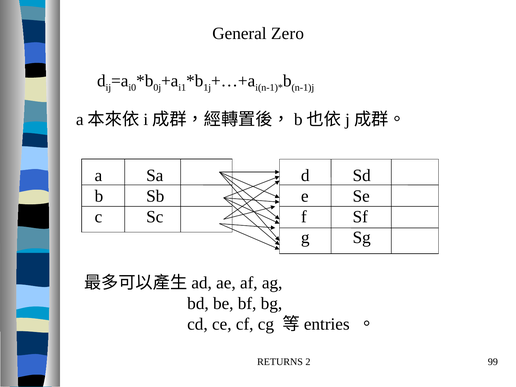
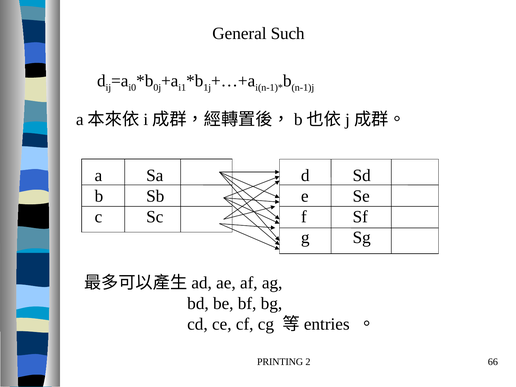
Zero: Zero -> Such
RETURNS: RETURNS -> PRINTING
99: 99 -> 66
